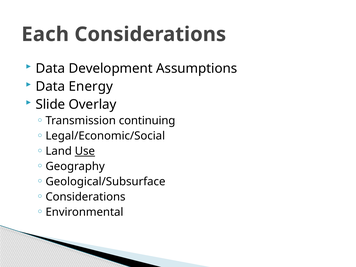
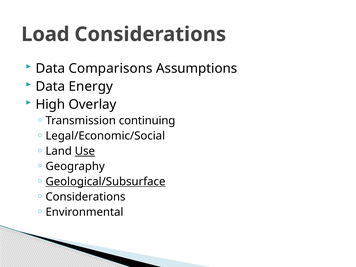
Each: Each -> Load
Development: Development -> Comparisons
Slide: Slide -> High
Geological/Subsurface underline: none -> present
